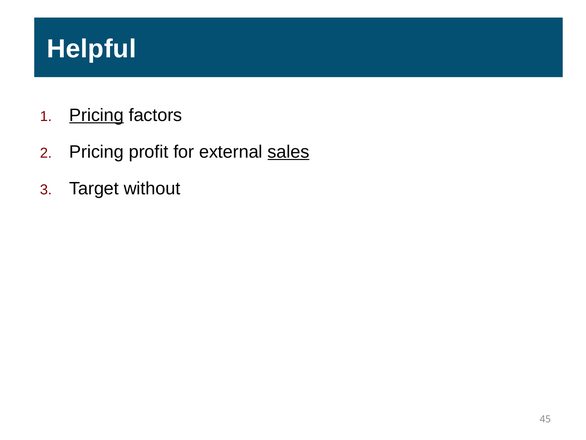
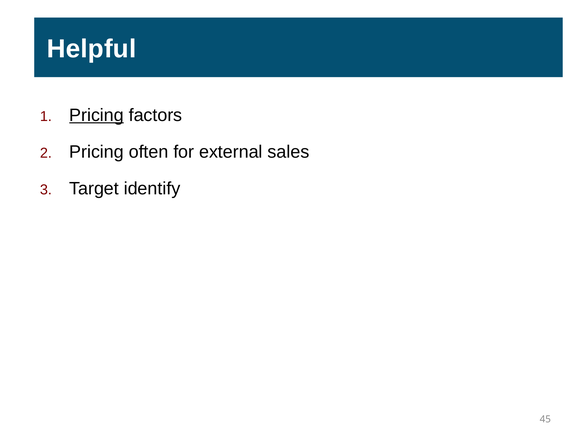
profit: profit -> often
sales underline: present -> none
without: without -> identify
